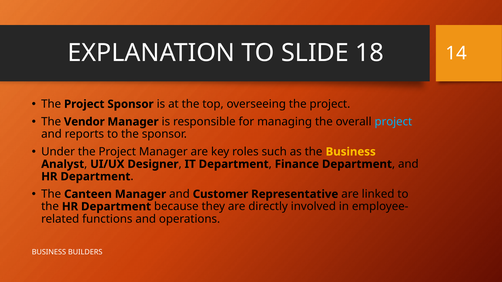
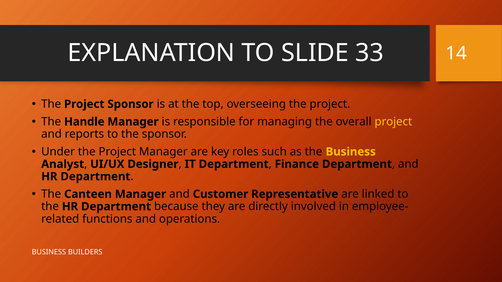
18: 18 -> 33
Vendor: Vendor -> Handle
project at (393, 122) colour: light blue -> yellow
